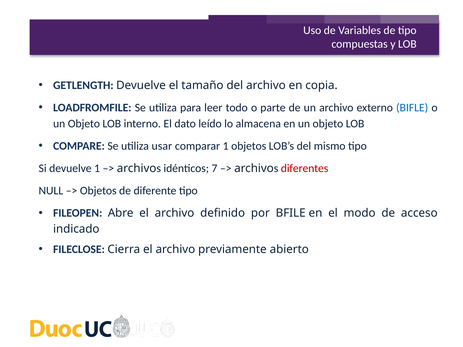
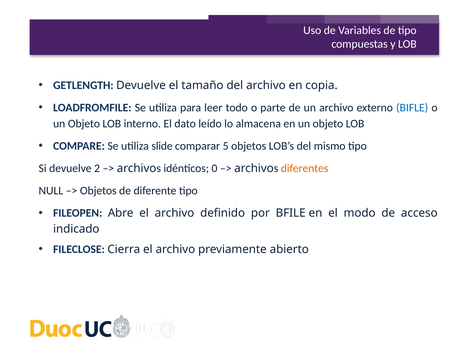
usar: usar -> slide
comparar 1: 1 -> 5
devuelve 1: 1 -> 2
7: 7 -> 0
diferentes colour: red -> orange
